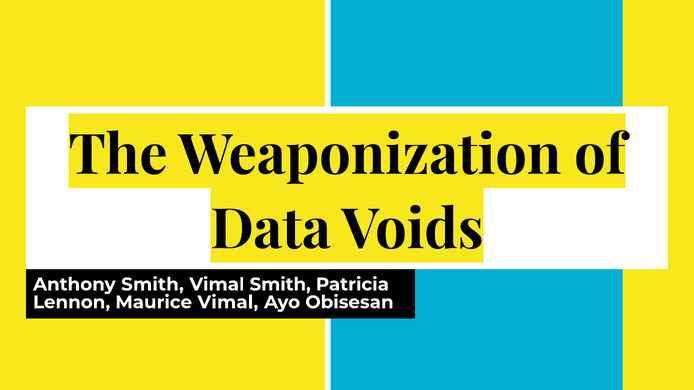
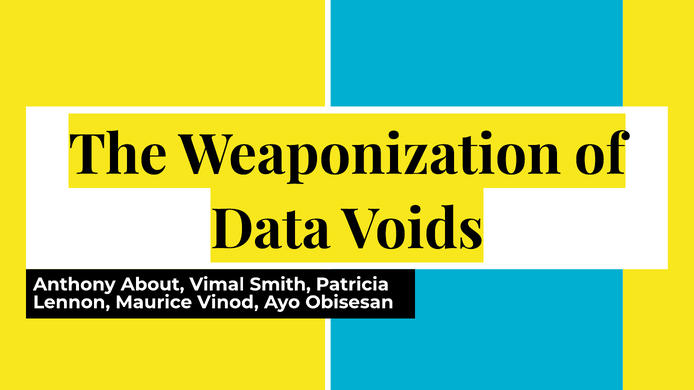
Anthony Smith: Smith -> About
Maurice Vimal: Vimal -> Vinod
